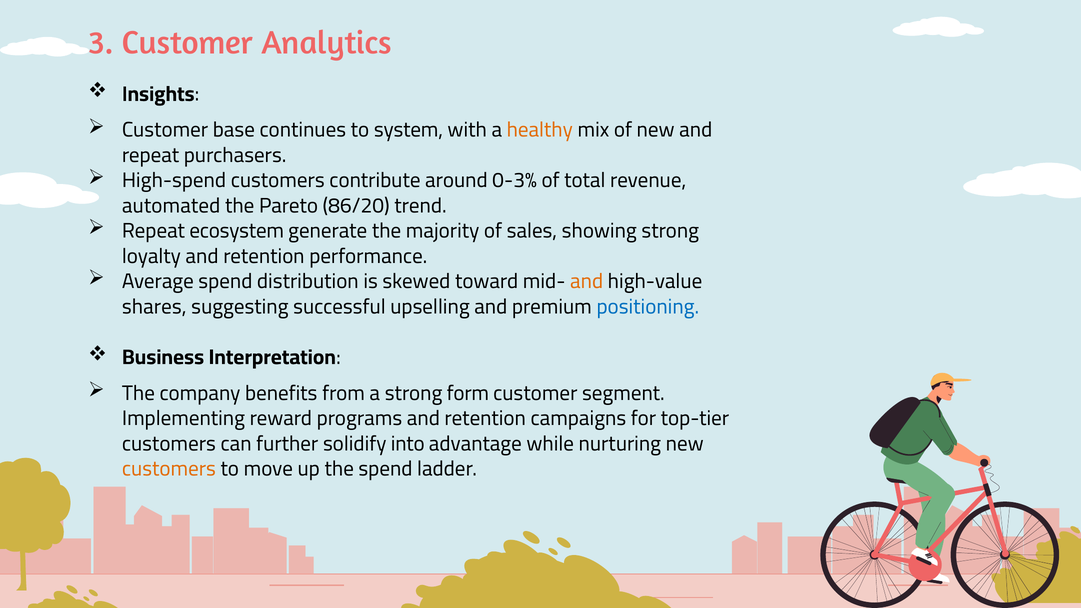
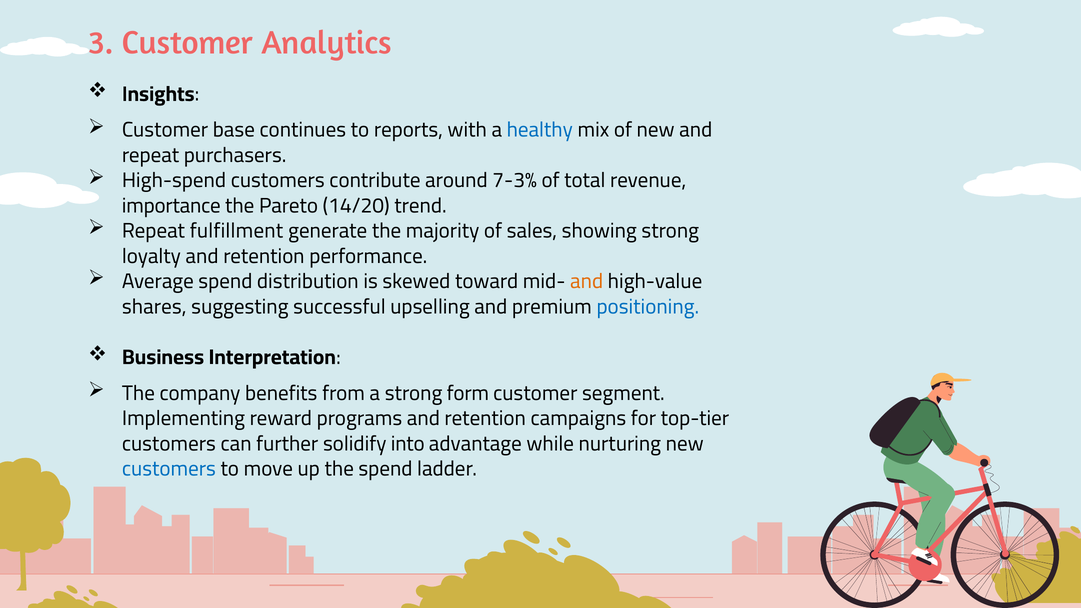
system: system -> reports
healthy colour: orange -> blue
0-3%: 0-3% -> 7-3%
automated: automated -> importance
86/20: 86/20 -> 14/20
ecosystem: ecosystem -> fulfillment
customers at (169, 469) colour: orange -> blue
